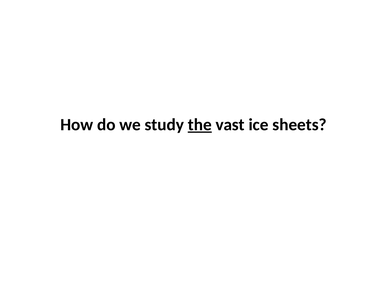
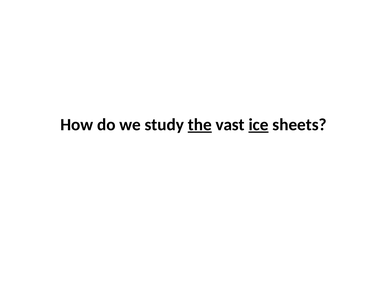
ice underline: none -> present
